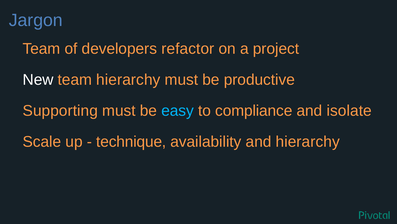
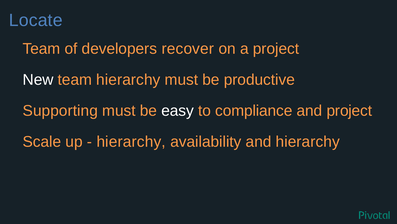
Jargon: Jargon -> Locate
refactor: refactor -> recover
easy colour: light blue -> white
and isolate: isolate -> project
technique at (131, 141): technique -> hierarchy
